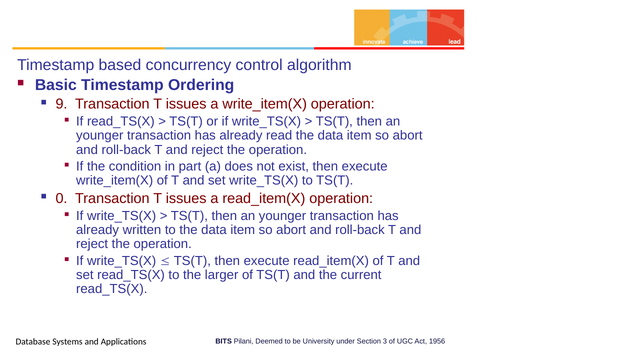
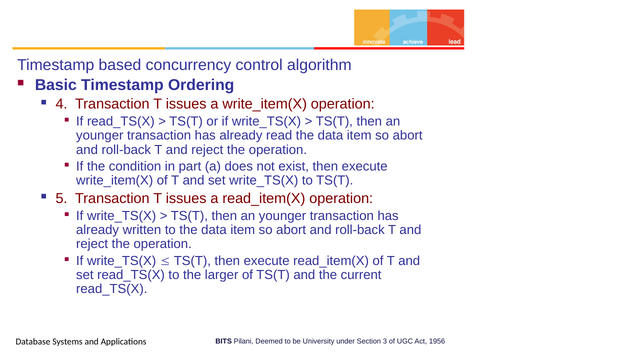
9: 9 -> 4
0: 0 -> 5
